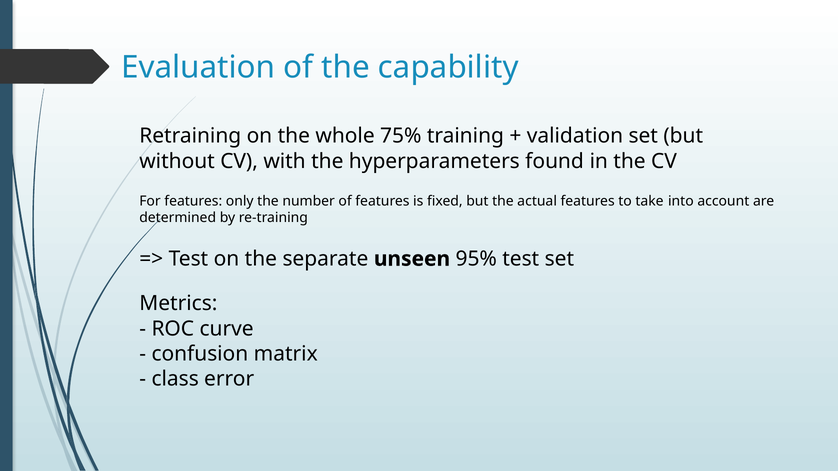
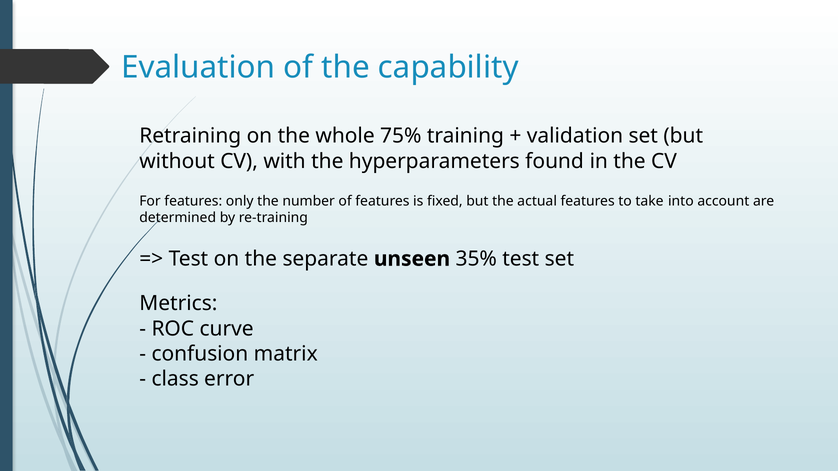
95%: 95% -> 35%
